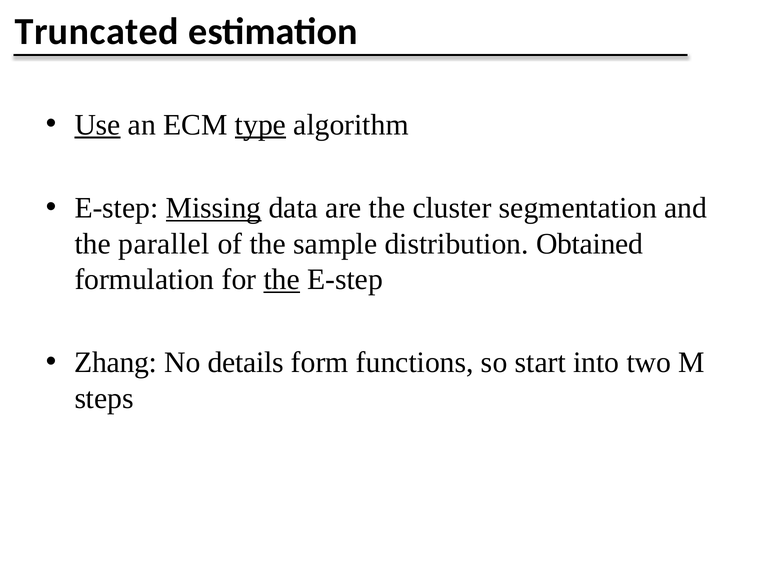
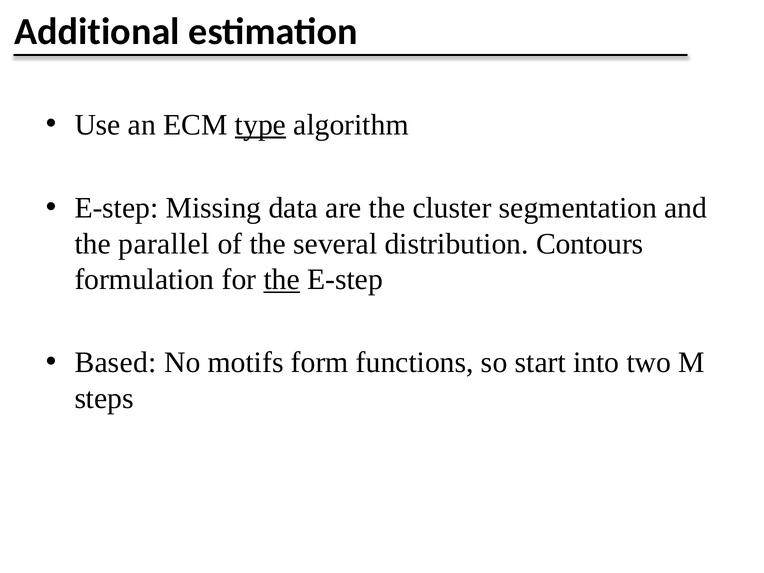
Truncated: Truncated -> Additional
Use underline: present -> none
Missing underline: present -> none
sample: sample -> several
Obtained: Obtained -> Contours
Zhang: Zhang -> Based
details: details -> motifs
